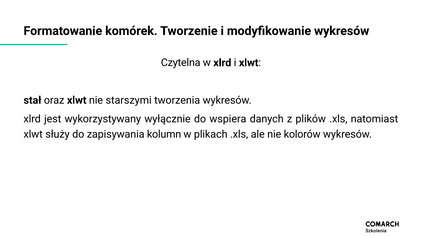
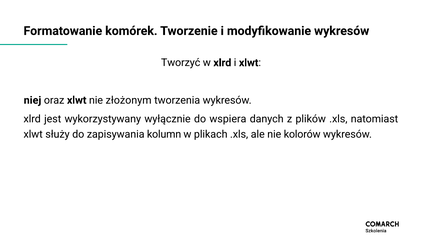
Czytelna: Czytelna -> Tworzyć
stał: stał -> niej
starszymi: starszymi -> złożonym
